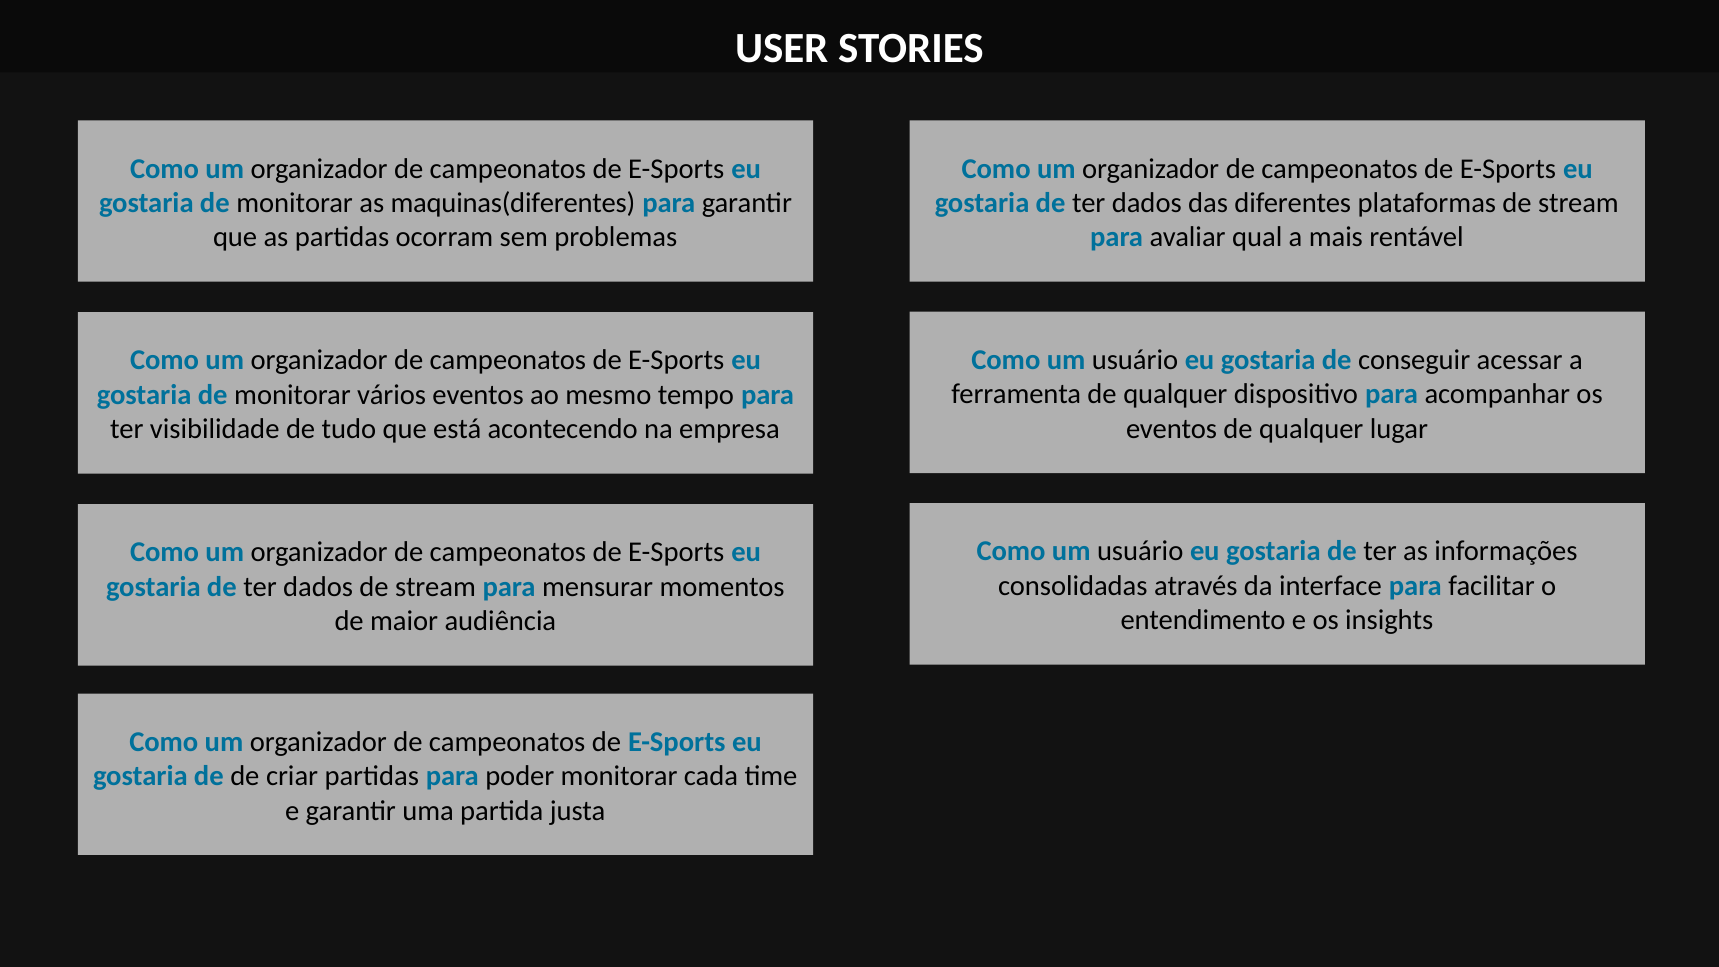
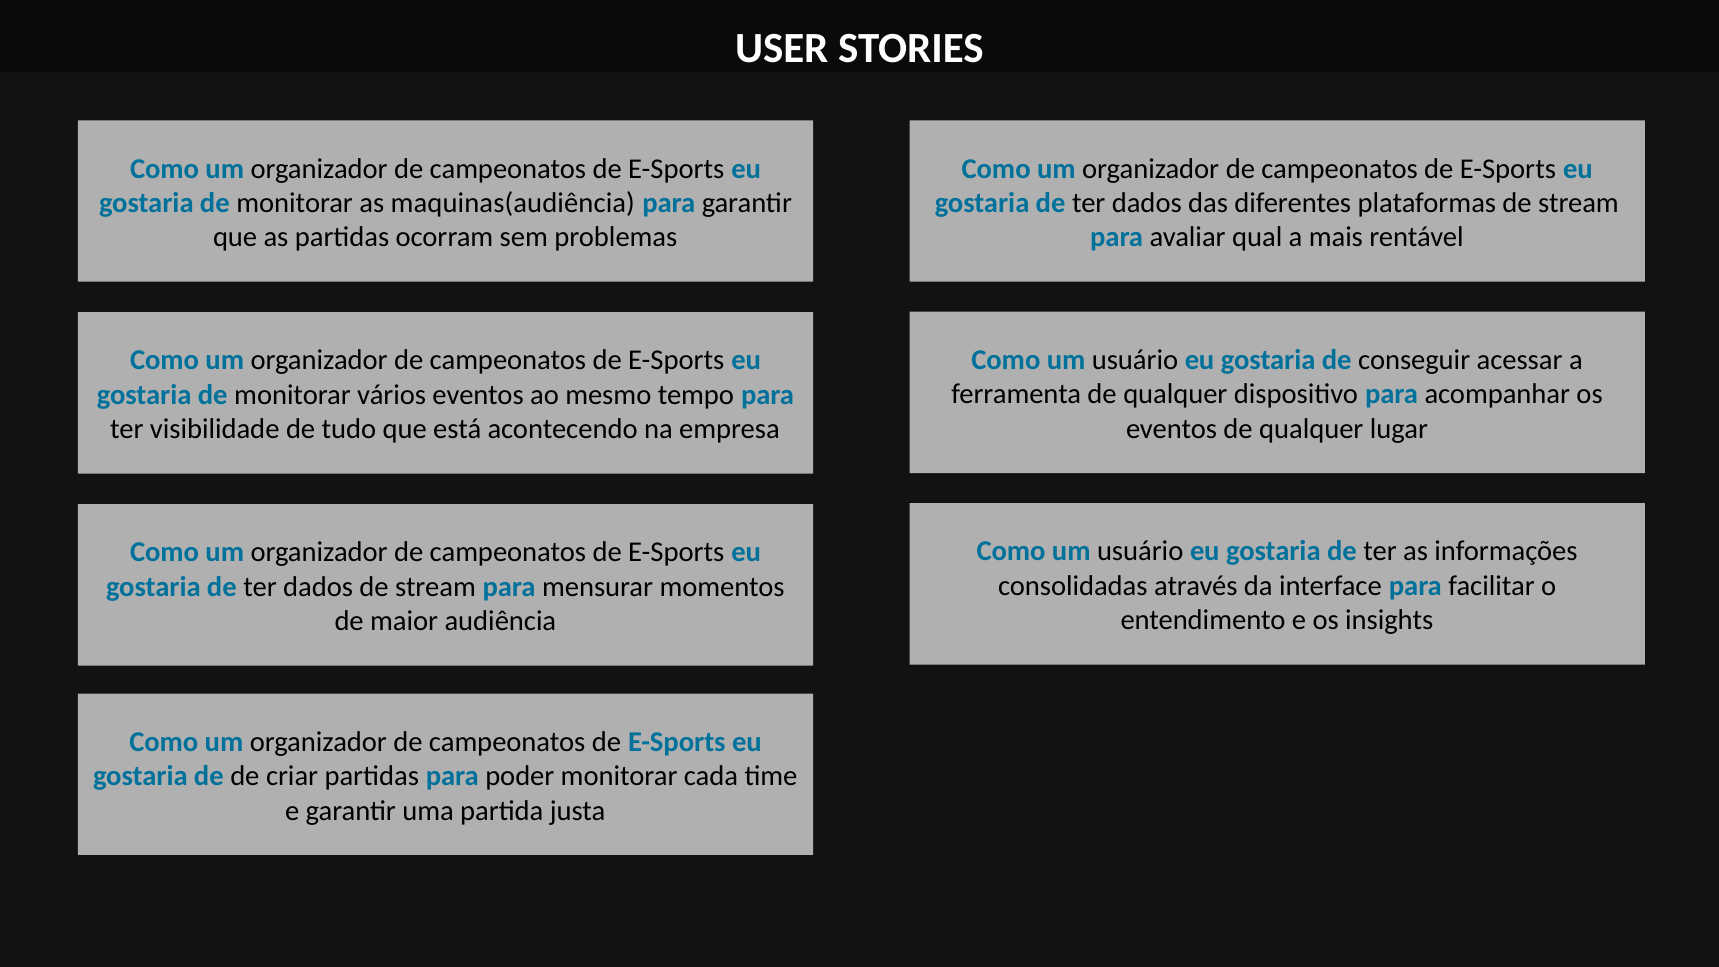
maquinas(diferentes: maquinas(diferentes -> maquinas(audiência
